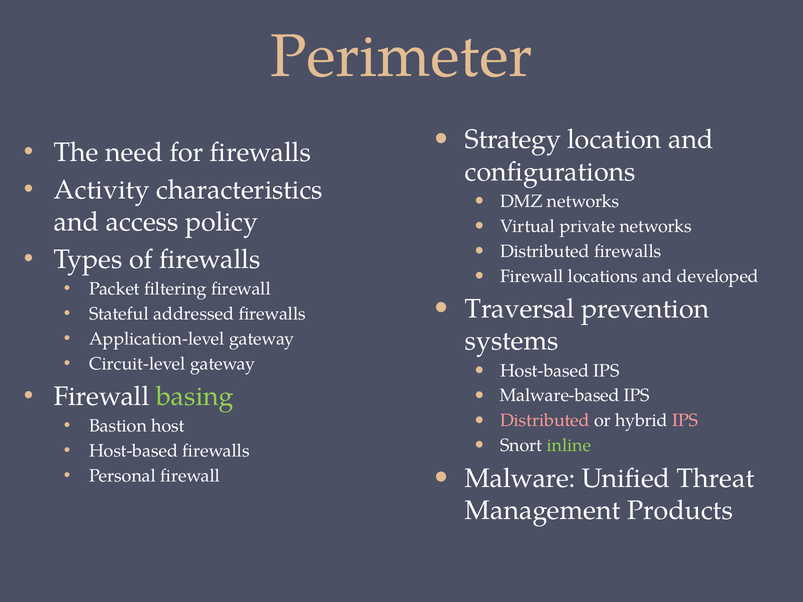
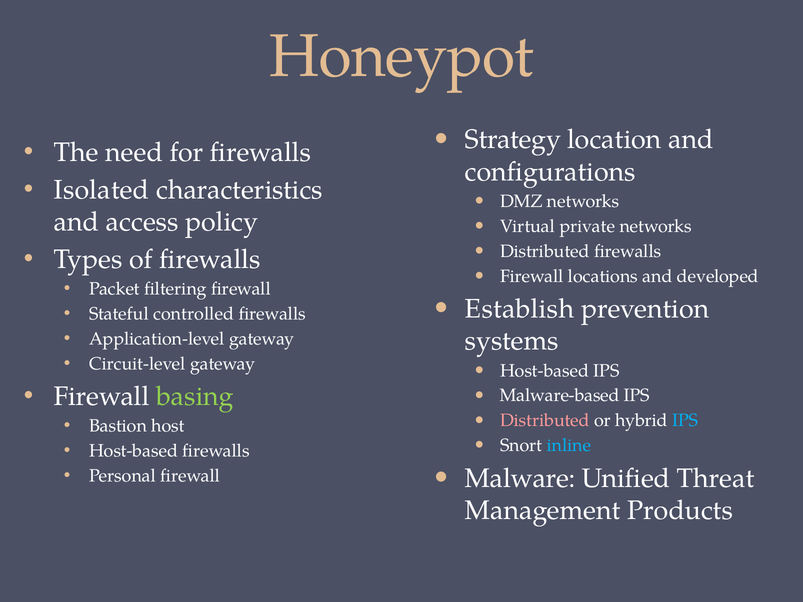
Perimeter: Perimeter -> Honeypot
Activity: Activity -> Isolated
Traversal: Traversal -> Establish
addressed: addressed -> controlled
IPS at (685, 421) colour: pink -> light blue
inline colour: light green -> light blue
